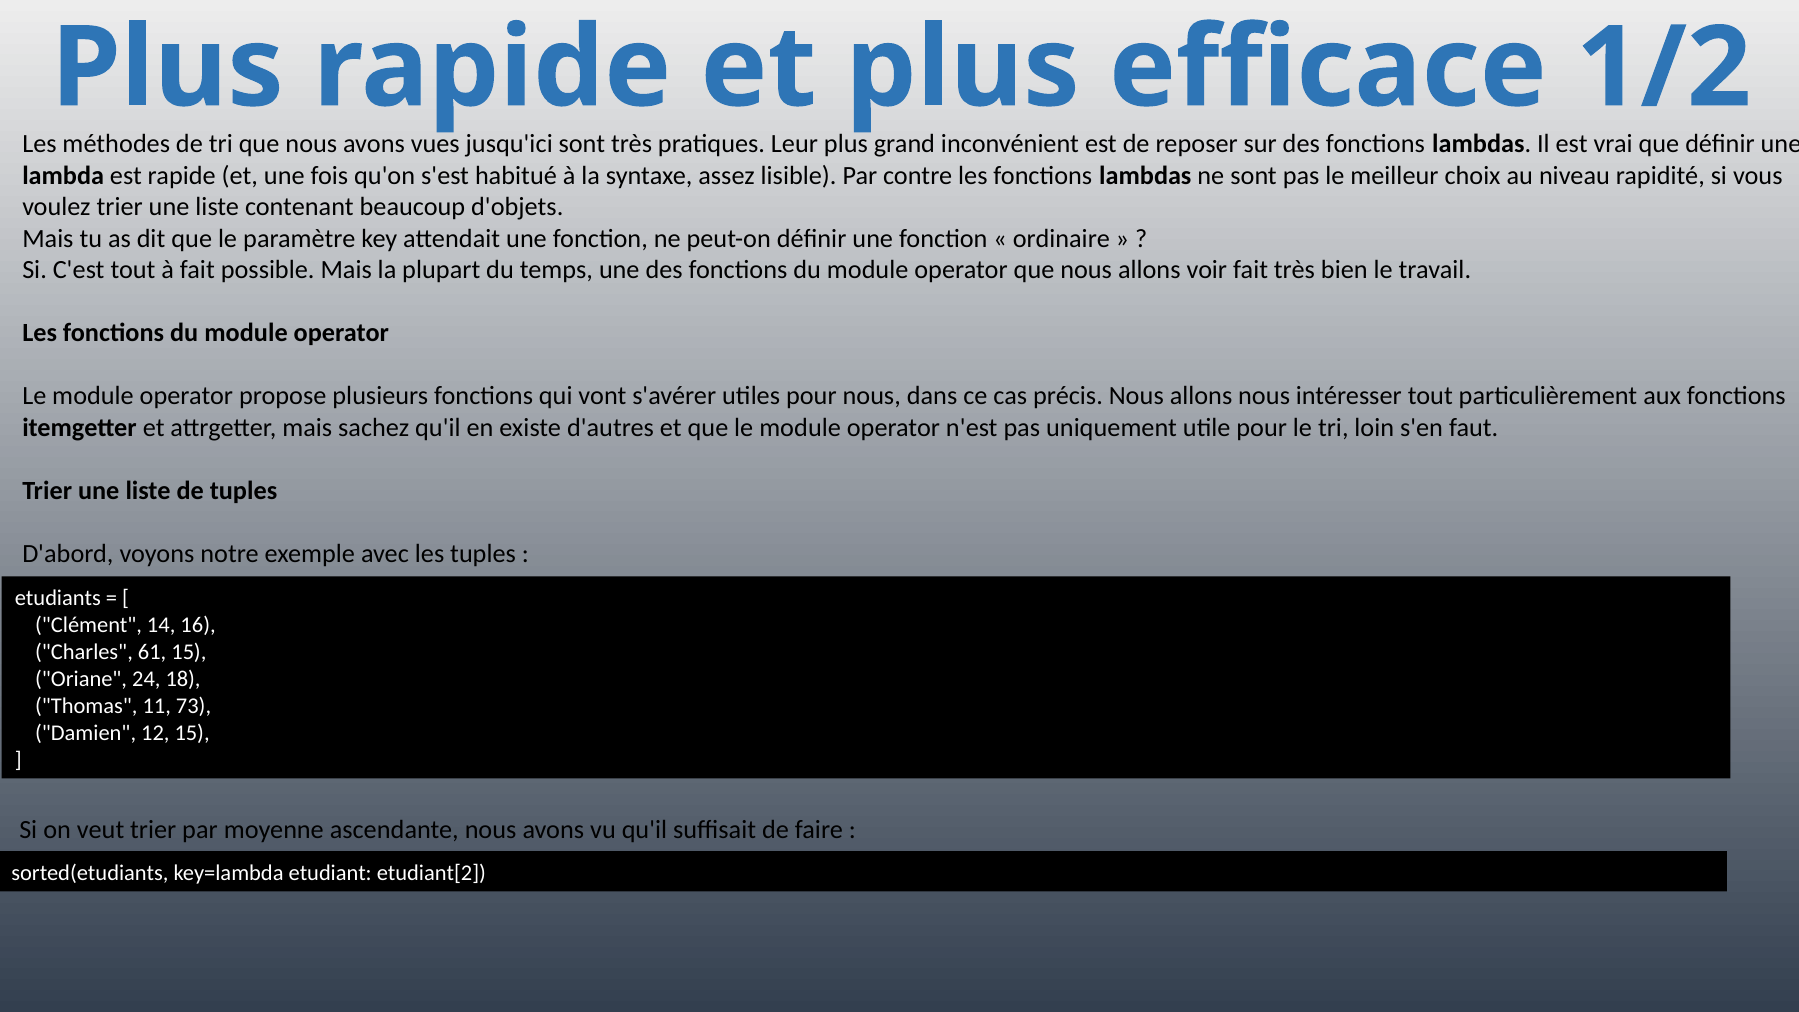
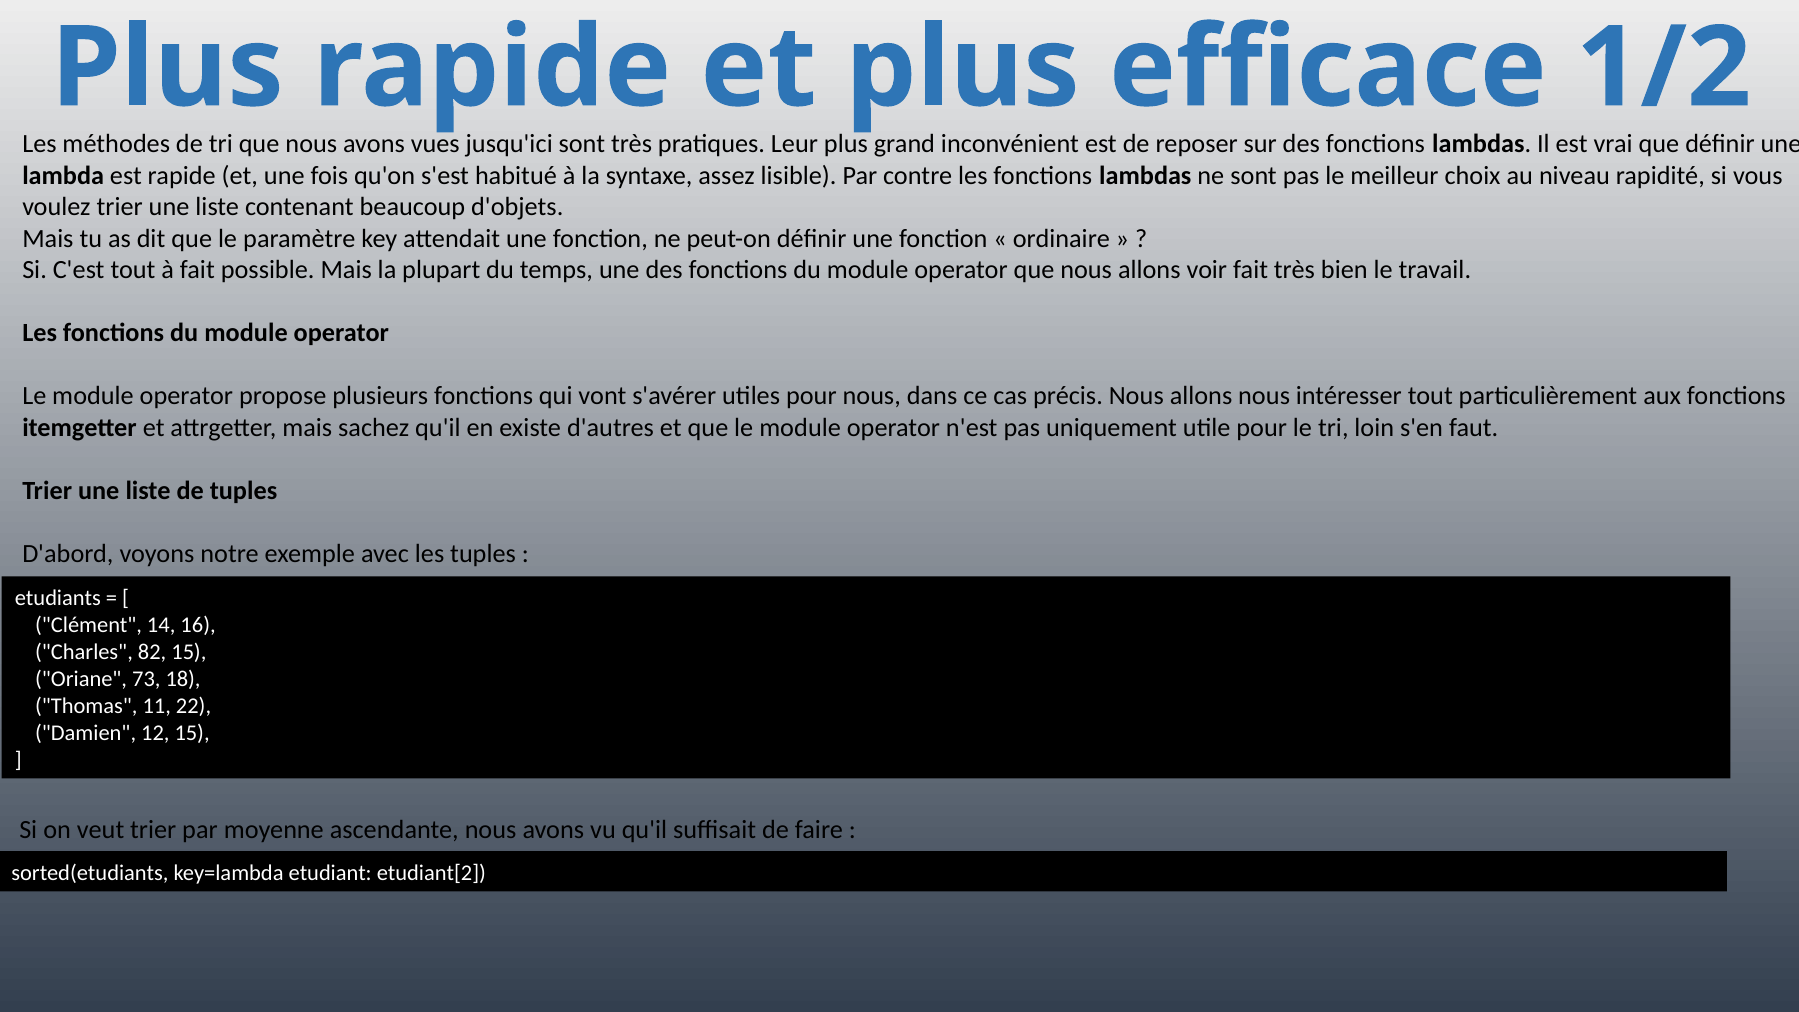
61: 61 -> 82
24: 24 -> 73
73: 73 -> 22
